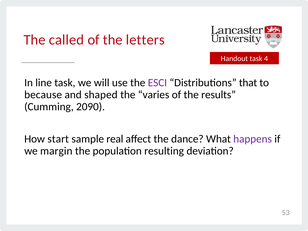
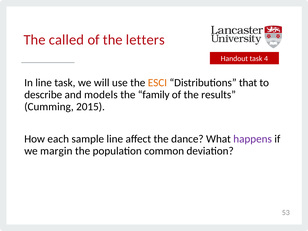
ESCI colour: purple -> orange
because: because -> describe
shaped: shaped -> models
varies: varies -> family
2090: 2090 -> 2015
start: start -> each
sample real: real -> line
resulting: resulting -> common
